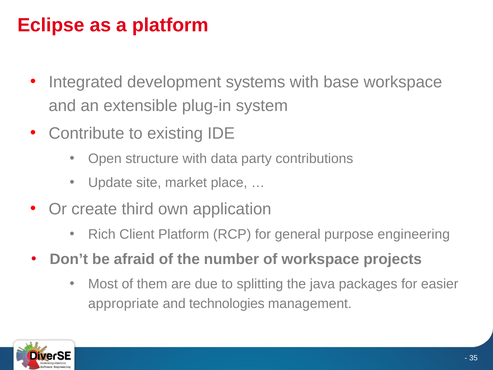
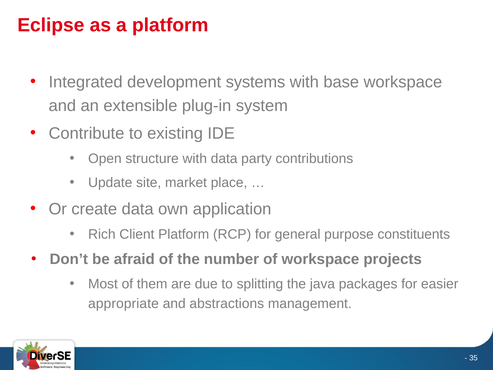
create third: third -> data
engineering: engineering -> constituents
technologies: technologies -> abstractions
